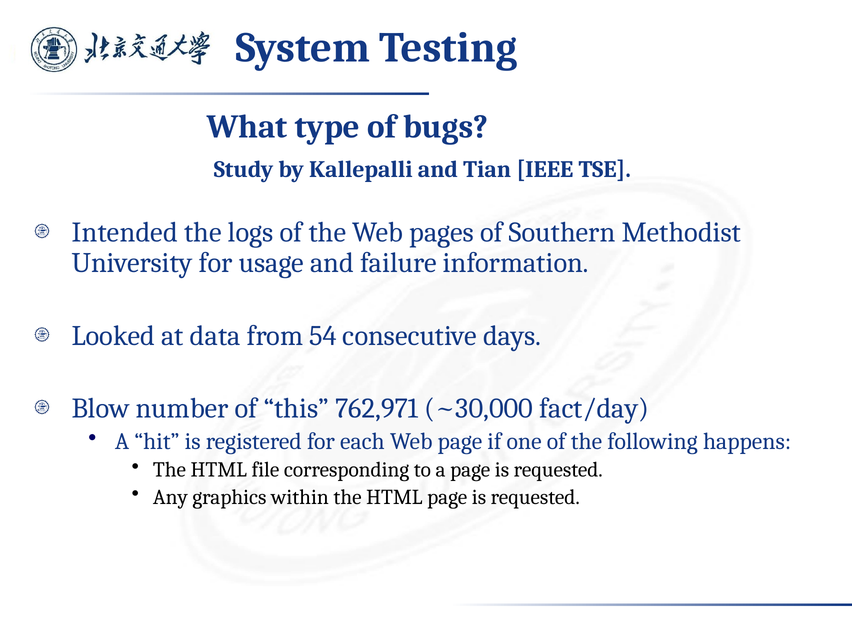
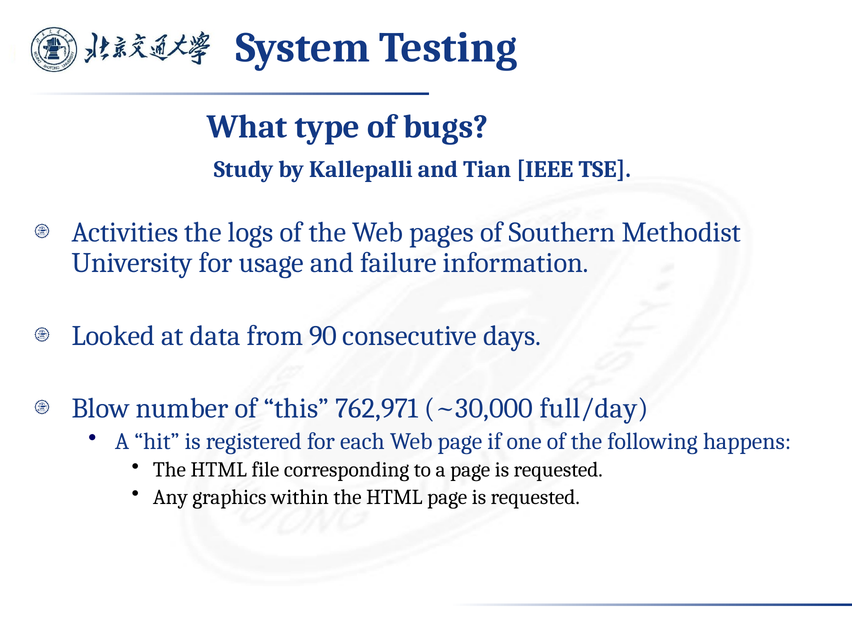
Intended: Intended -> Activities
54: 54 -> 90
fact/day: fact/day -> full/day
